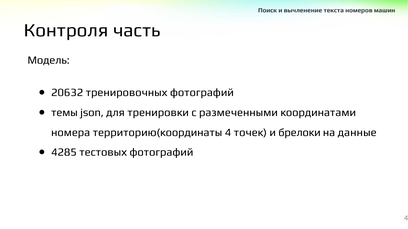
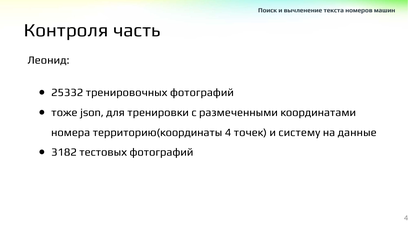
Модель: Модель -> Леонид
20632: 20632 -> 25332
темы: темы -> тоже
брелоки: брелоки -> систему
4285: 4285 -> 3182
